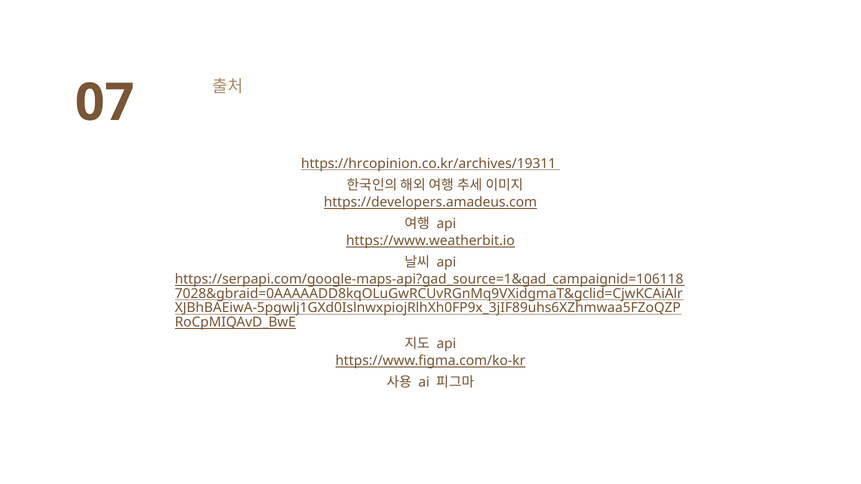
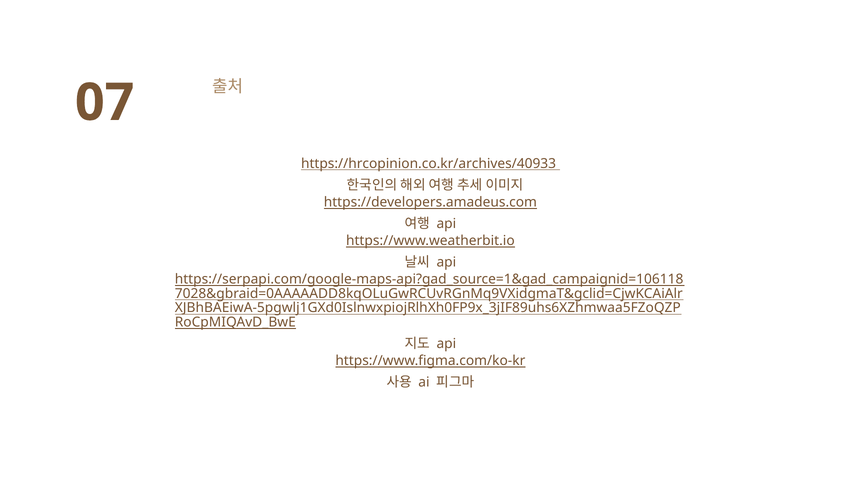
https://hrcopinion.co.kr/archives/19311: https://hrcopinion.co.kr/archives/19311 -> https://hrcopinion.co.kr/archives/40933
